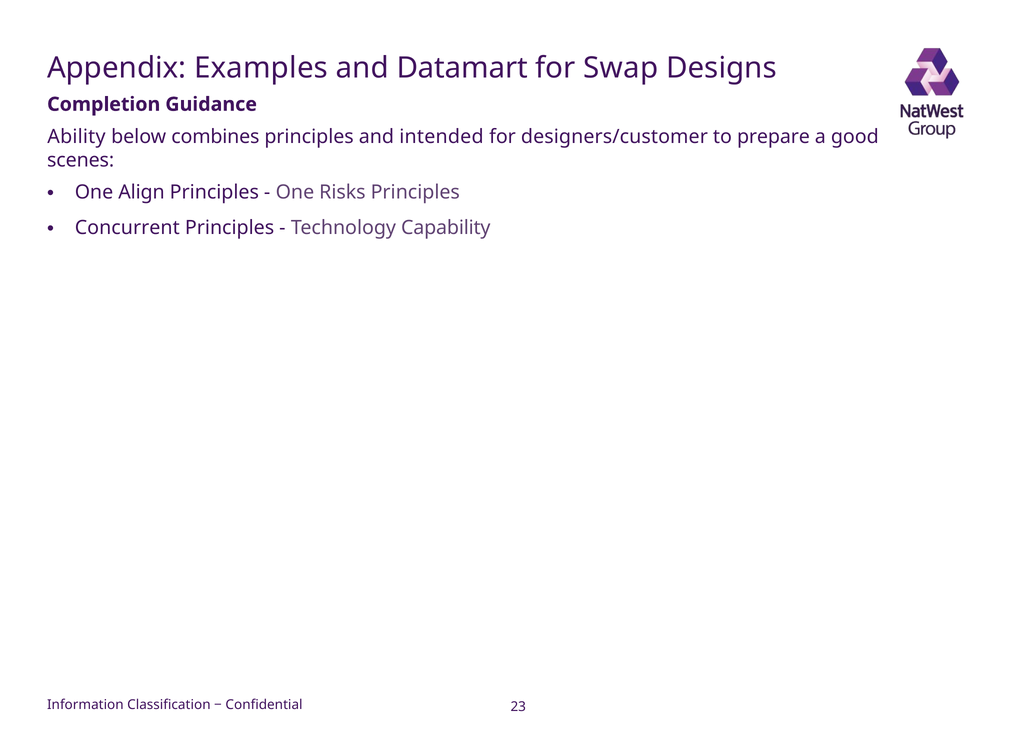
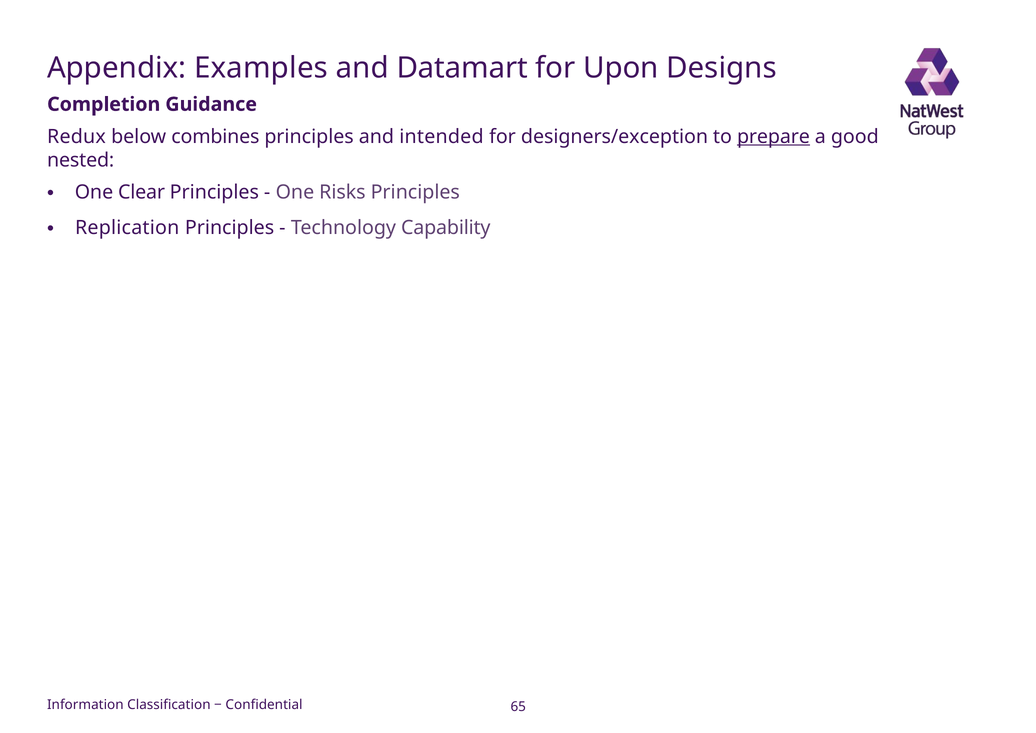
Swap: Swap -> Upon
Ability: Ability -> Redux
designers/customer: designers/customer -> designers/exception
prepare underline: none -> present
scenes: scenes -> nested
Align: Align -> Clear
Concurrent: Concurrent -> Replication
23: 23 -> 65
